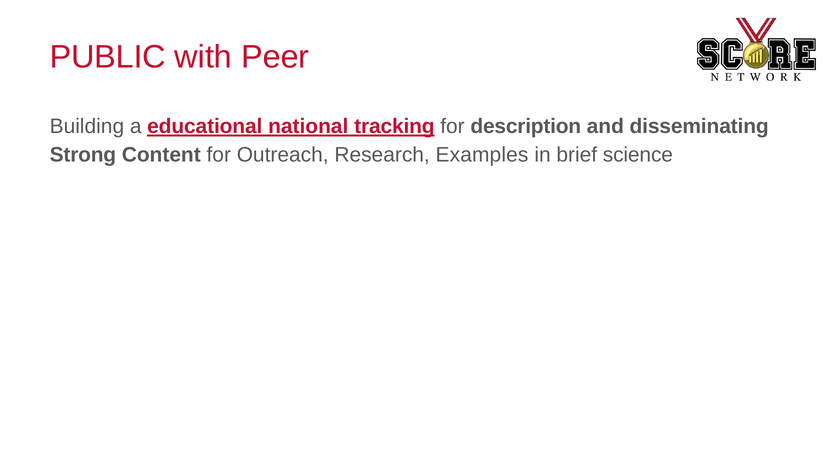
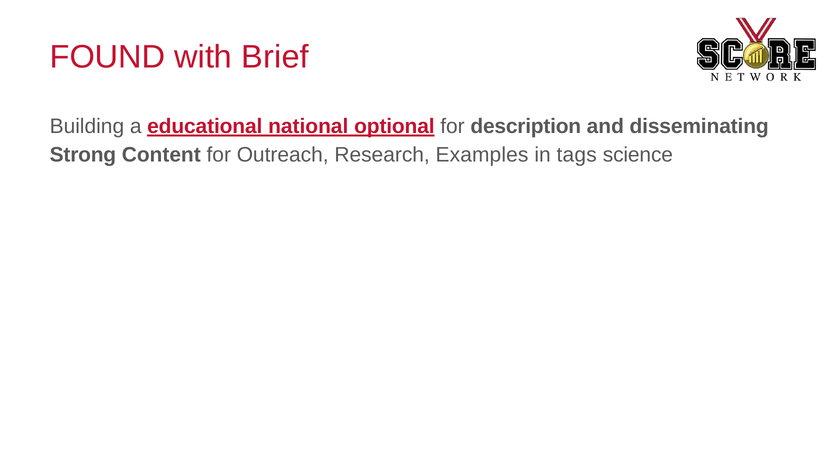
PUBLIC: PUBLIC -> FOUND
Peer: Peer -> Brief
tracking: tracking -> optional
brief: brief -> tags
